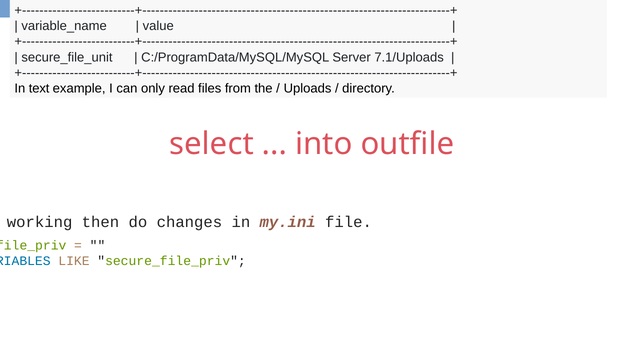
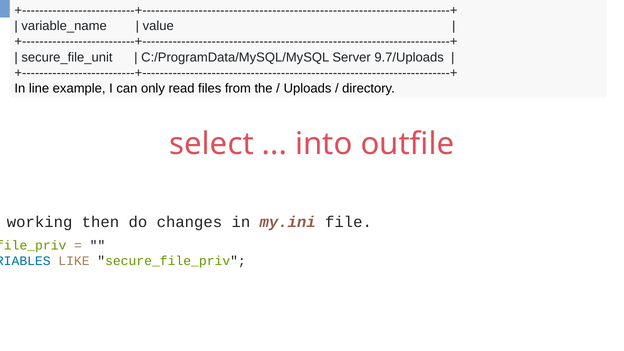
7.1/Uploads: 7.1/Uploads -> 9.7/Uploads
text: text -> line
